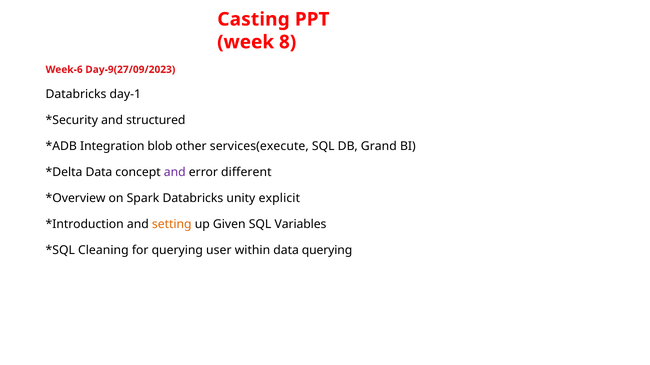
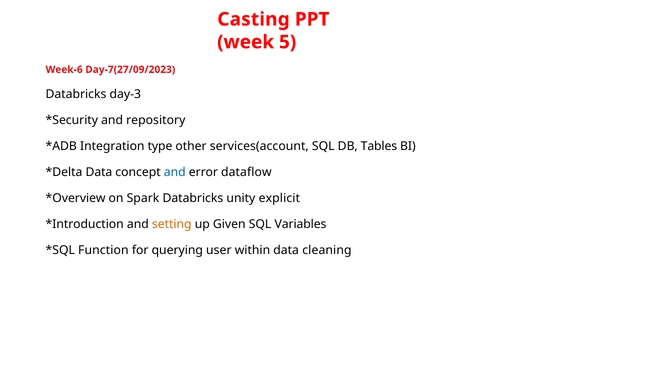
8: 8 -> 5
Day-9(27/09/2023: Day-9(27/09/2023 -> Day-7(27/09/2023
day-1: day-1 -> day-3
structured: structured -> repository
blob: blob -> type
services(execute: services(execute -> services(account
Grand: Grand -> Tables
and at (175, 173) colour: purple -> blue
different: different -> dataflow
Cleaning: Cleaning -> Function
data querying: querying -> cleaning
